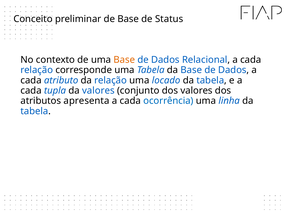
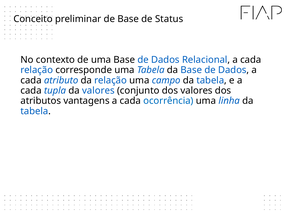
Base at (124, 60) colour: orange -> black
locado: locado -> campo
apresenta: apresenta -> vantagens
